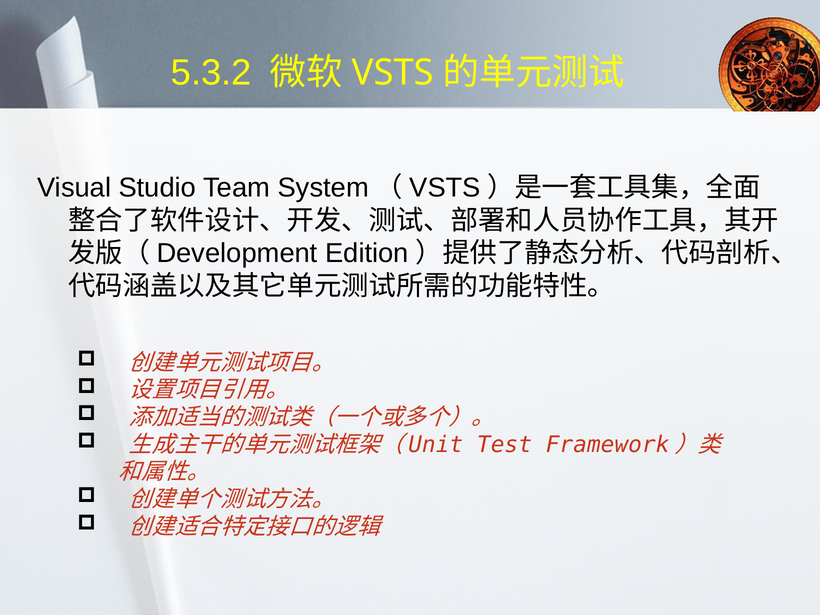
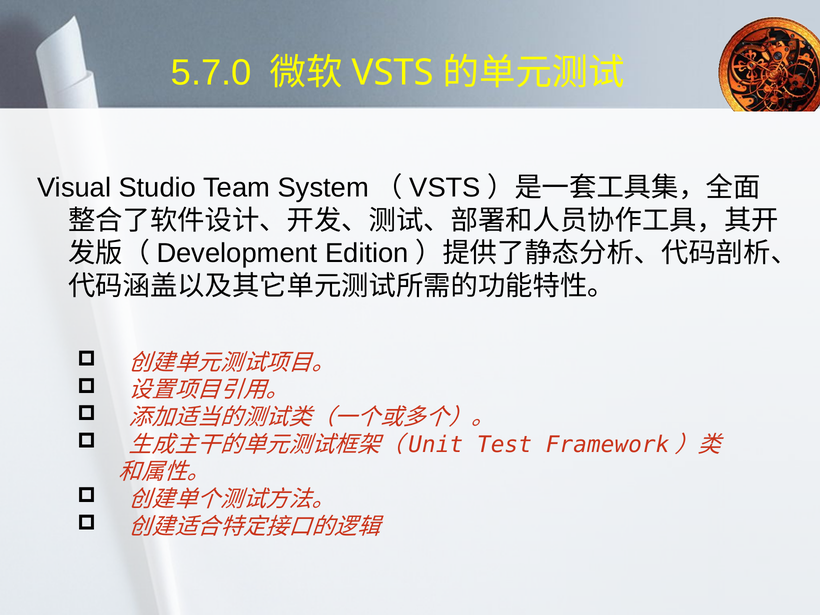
5.3.2: 5.3.2 -> 5.7.0
